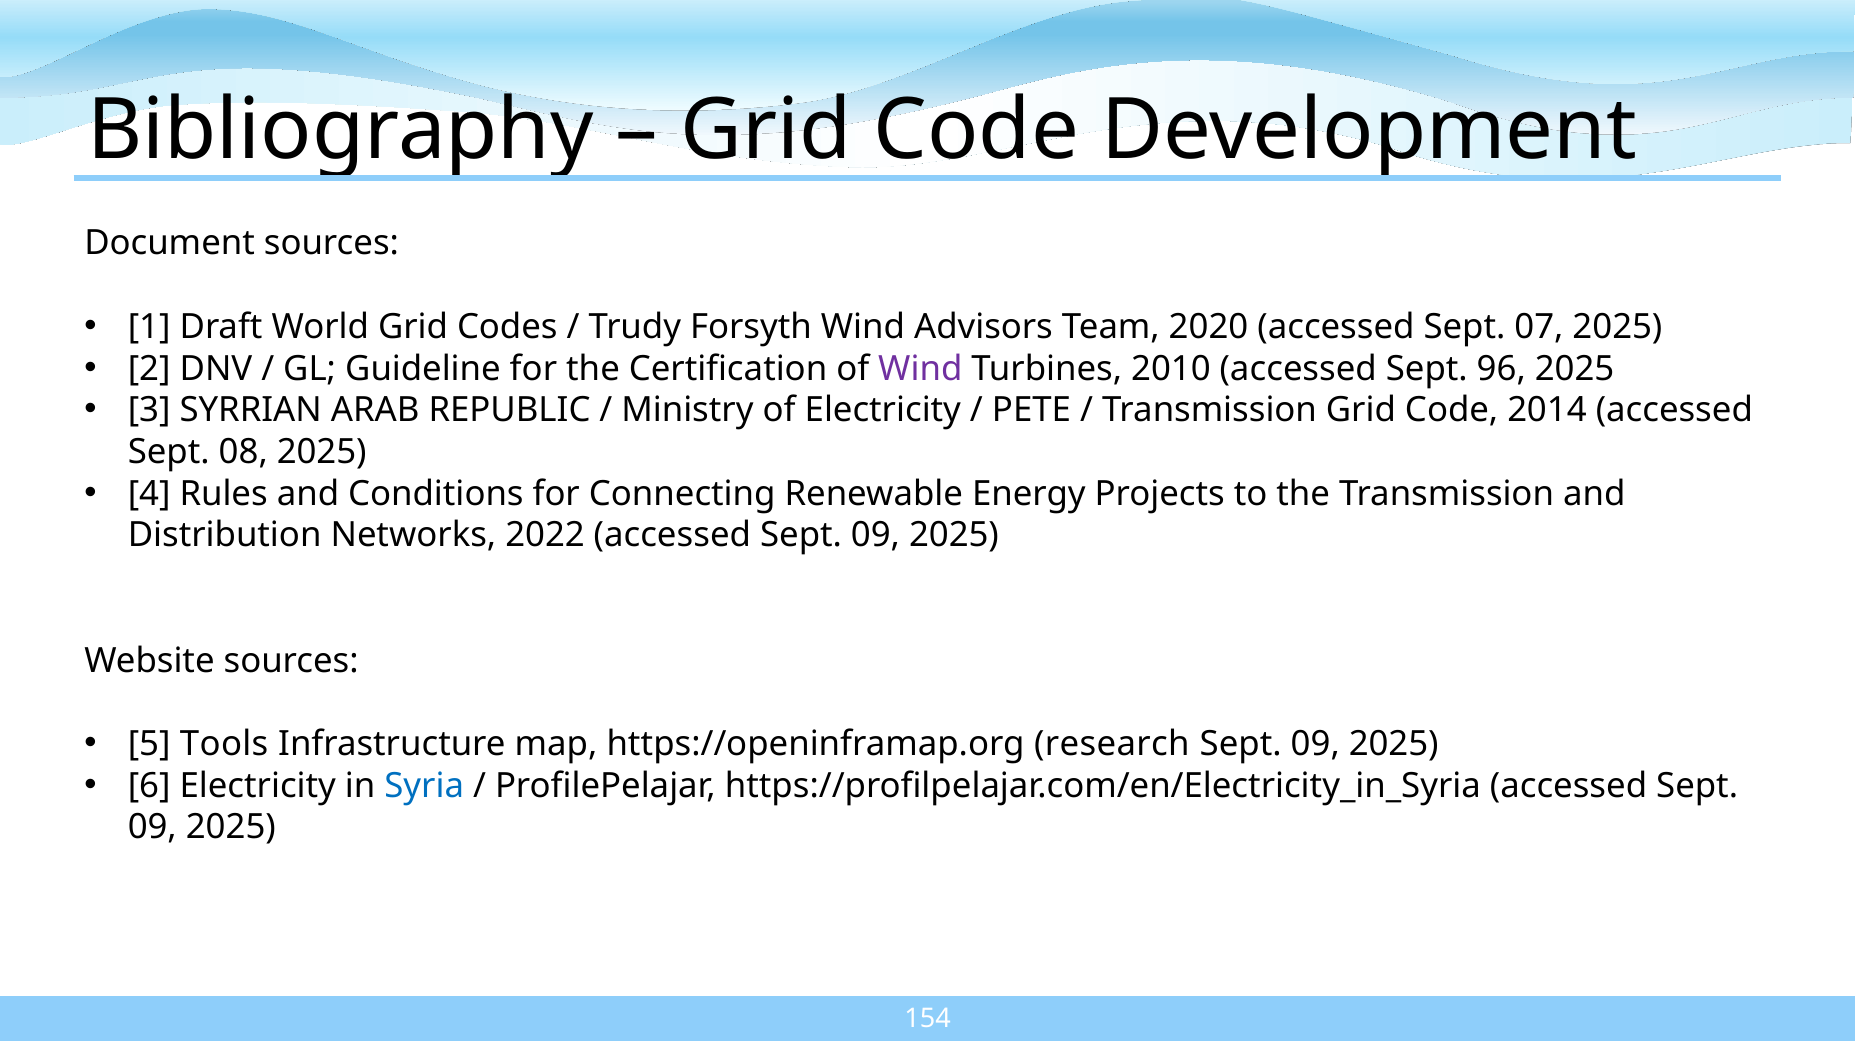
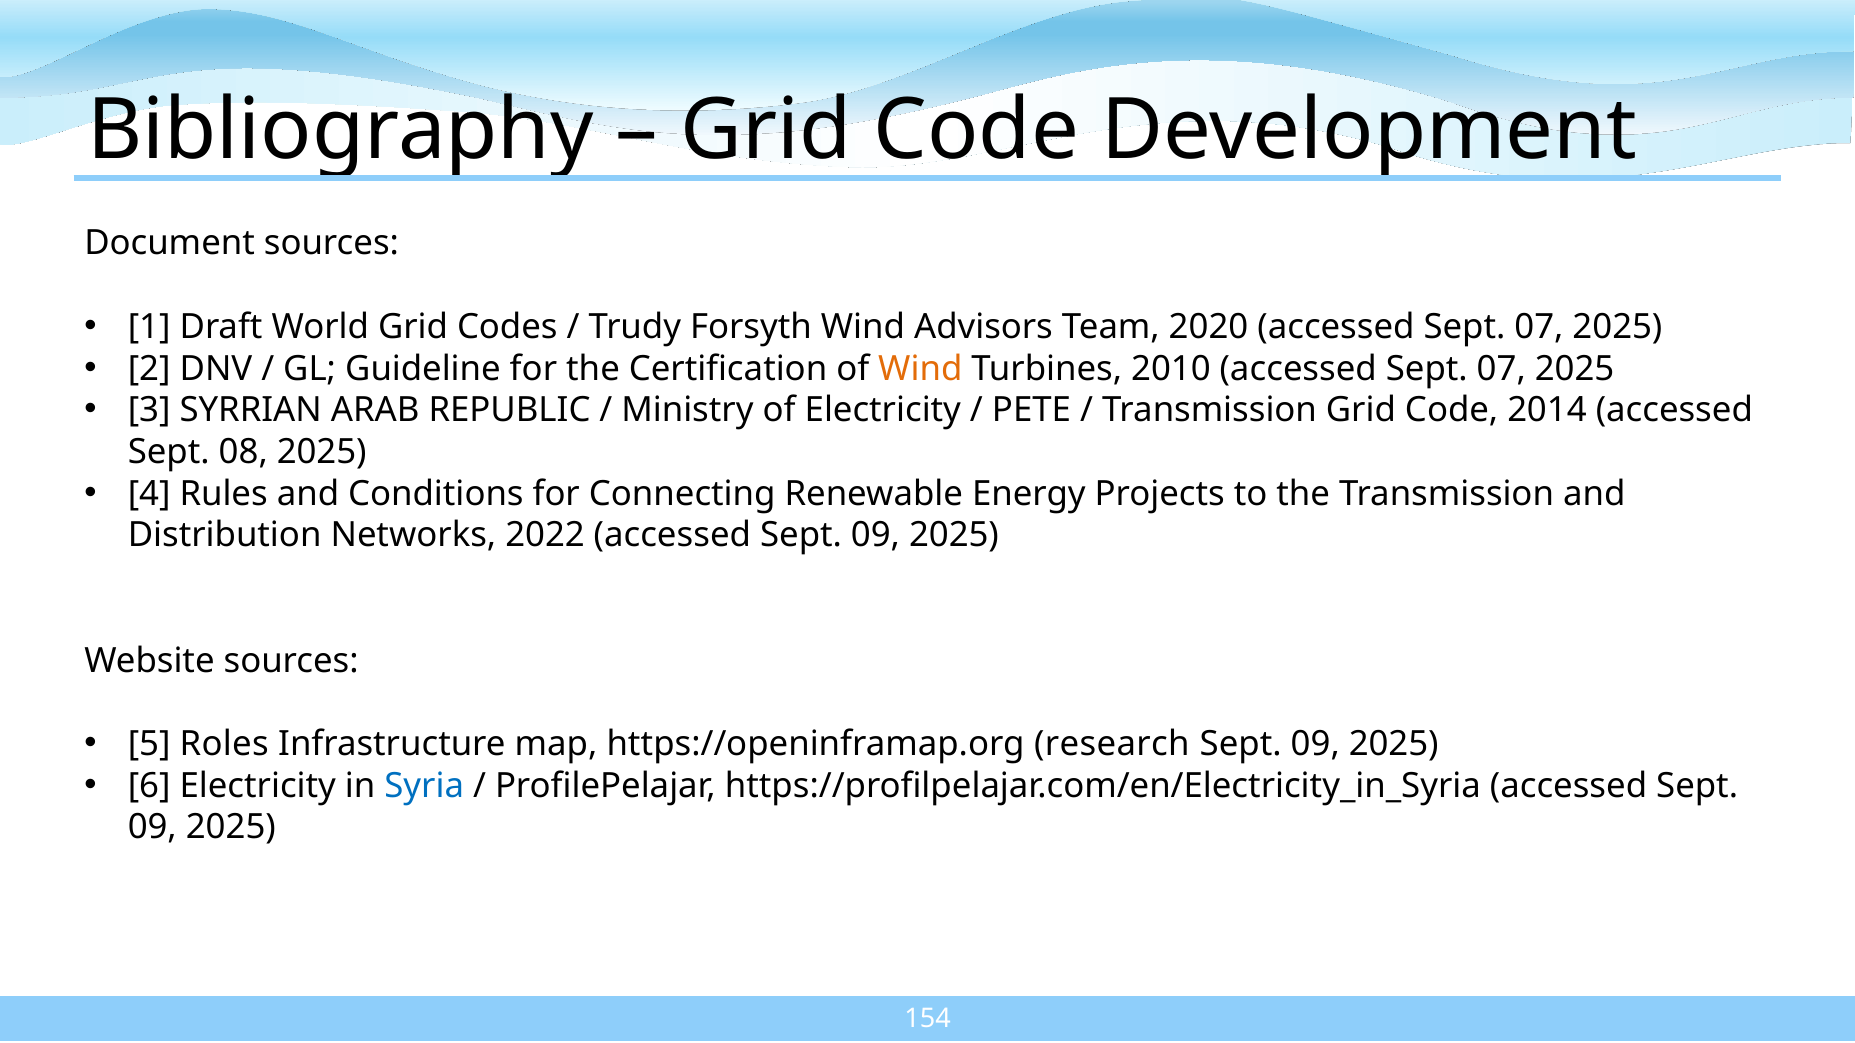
Wind at (920, 369) colour: purple -> orange
2010 accessed Sept 96: 96 -> 07
Tools: Tools -> Roles
